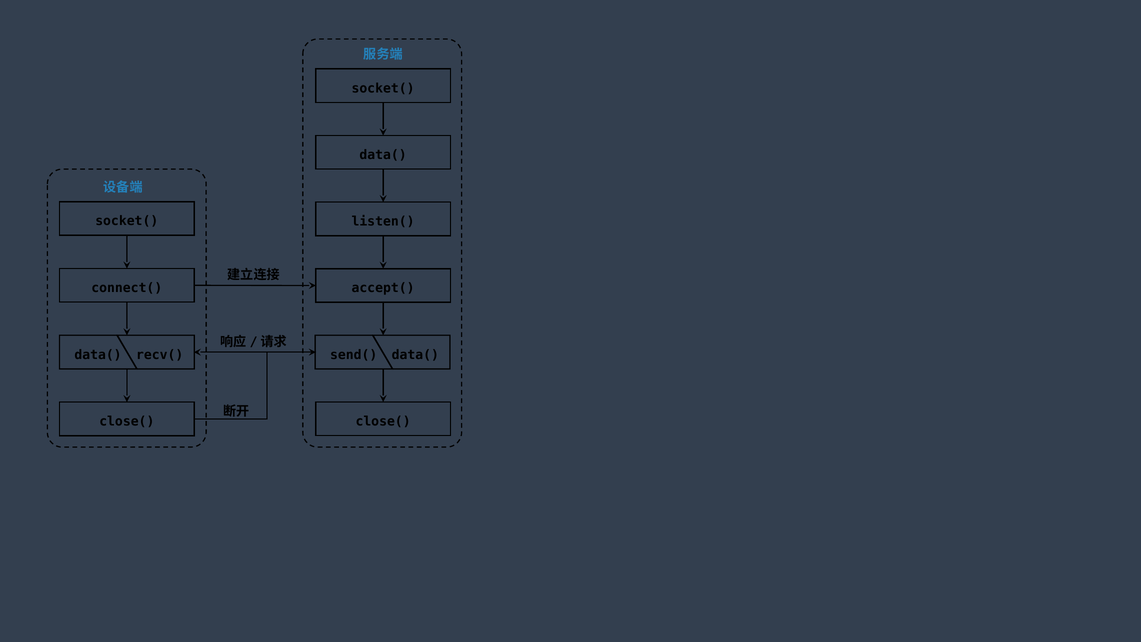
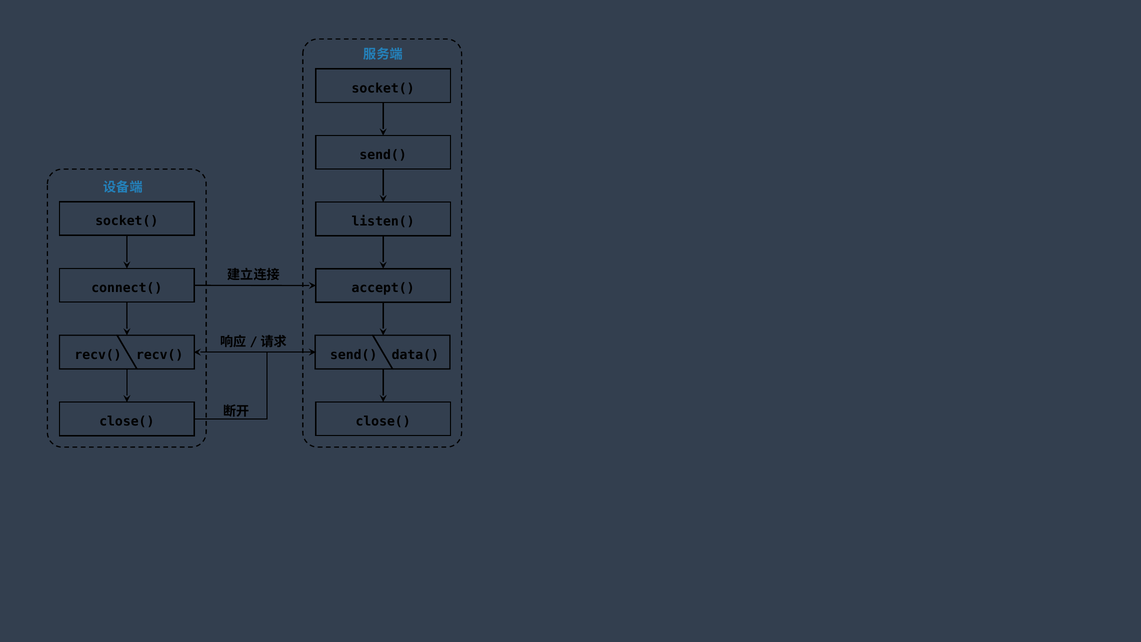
data( at (383, 155): data( -> send(
data( at (98, 355): data( -> recv(
